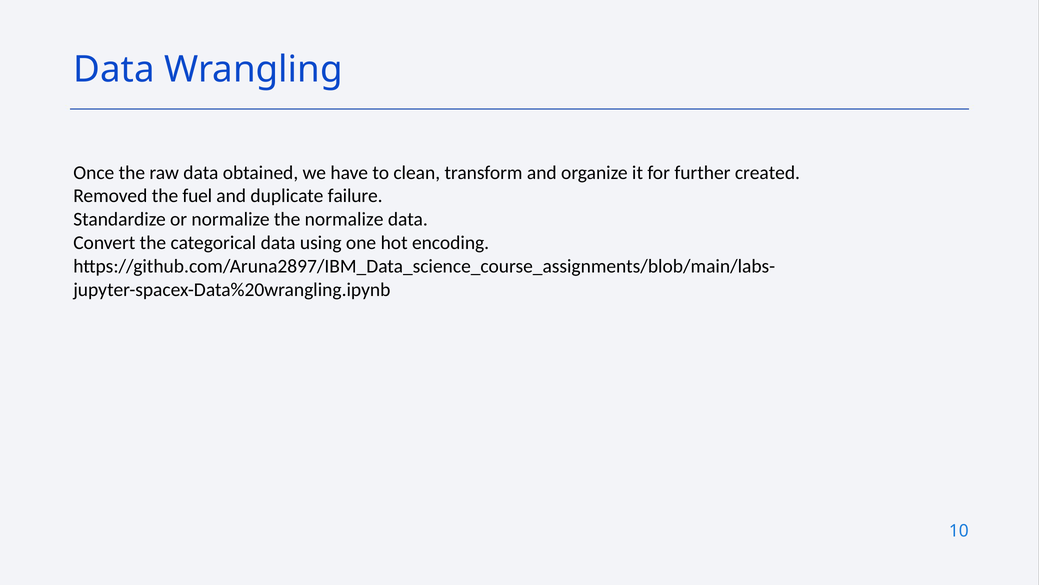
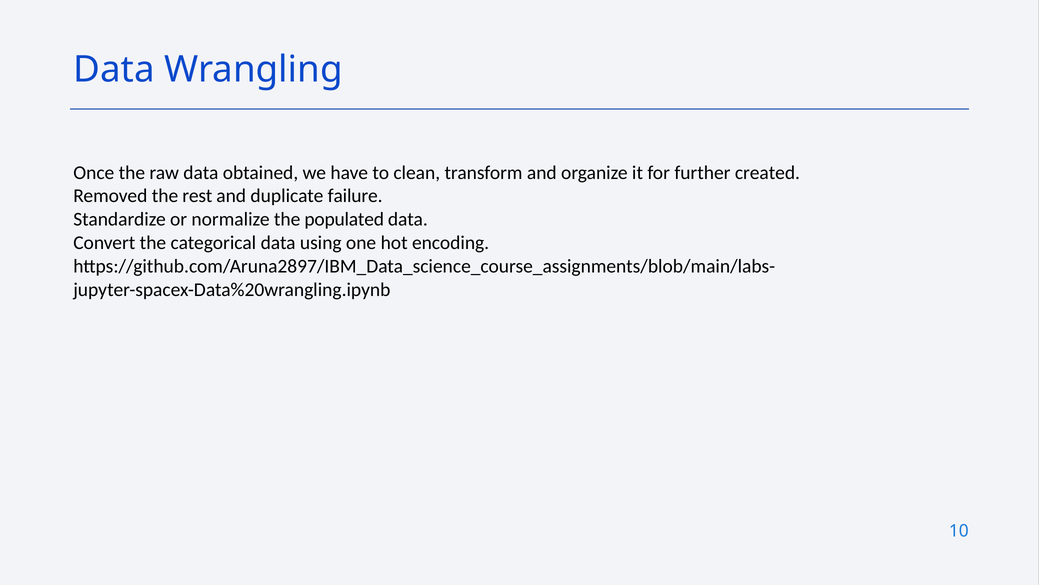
fuel: fuel -> rest
the normalize: normalize -> populated
